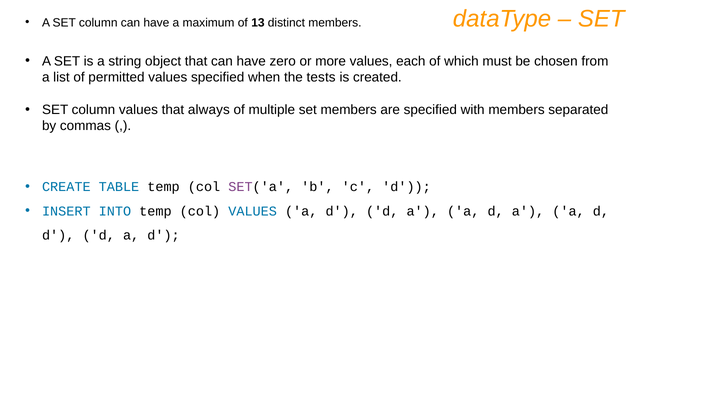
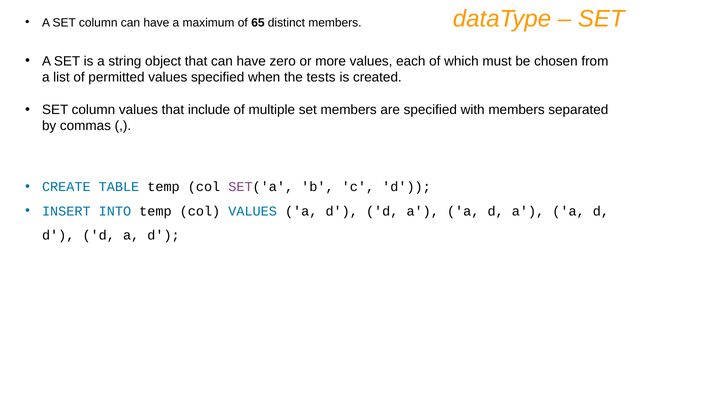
13: 13 -> 65
always: always -> include
